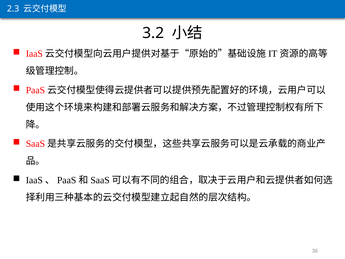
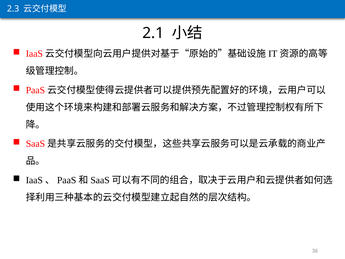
3.2: 3.2 -> 2.1
